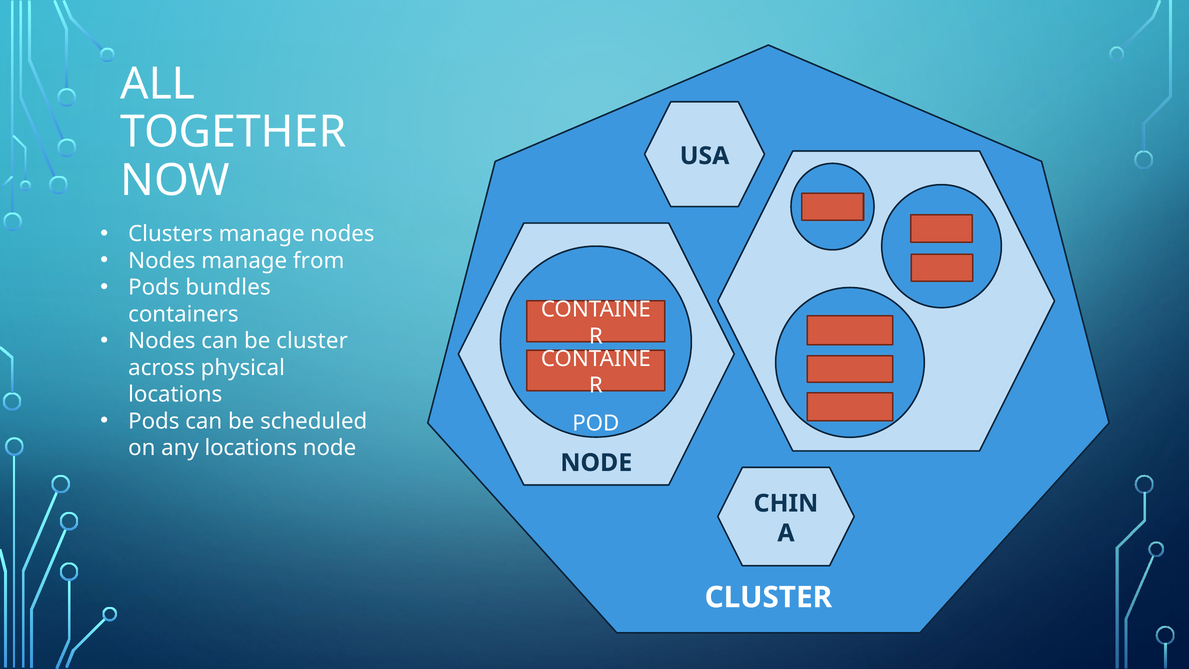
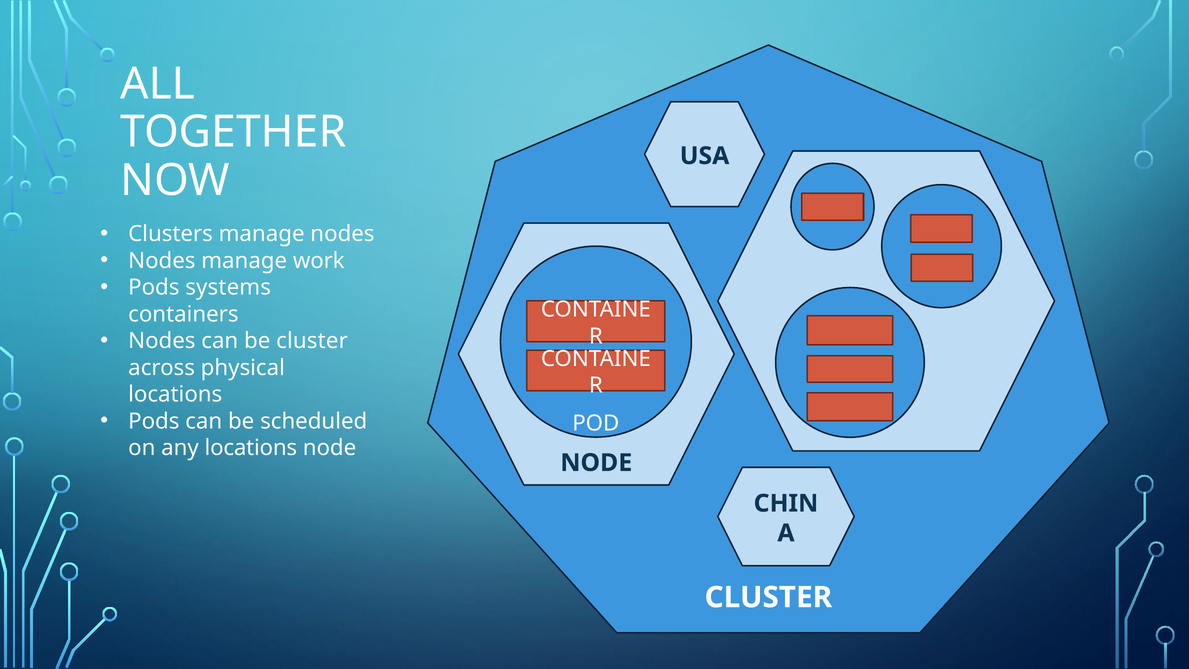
from: from -> work
bundles: bundles -> systems
